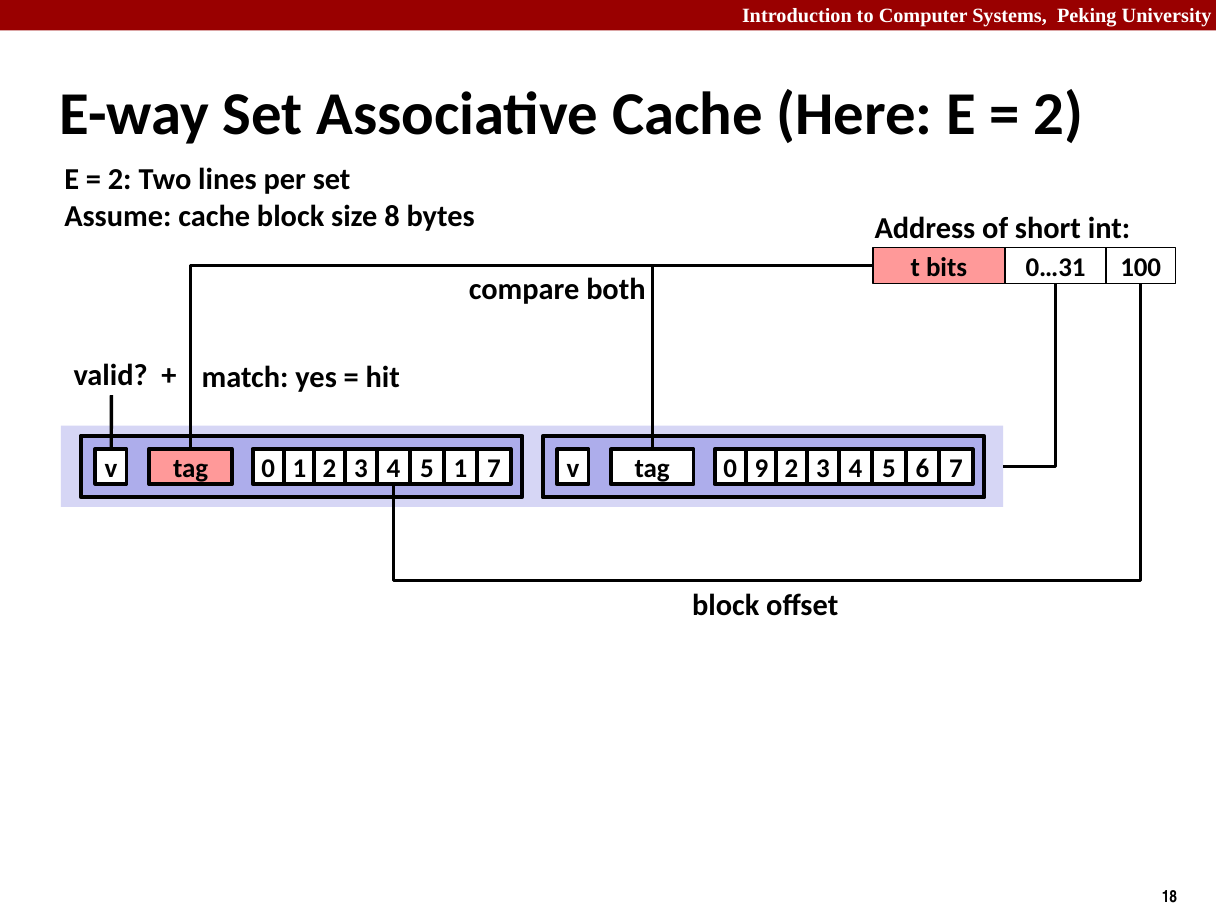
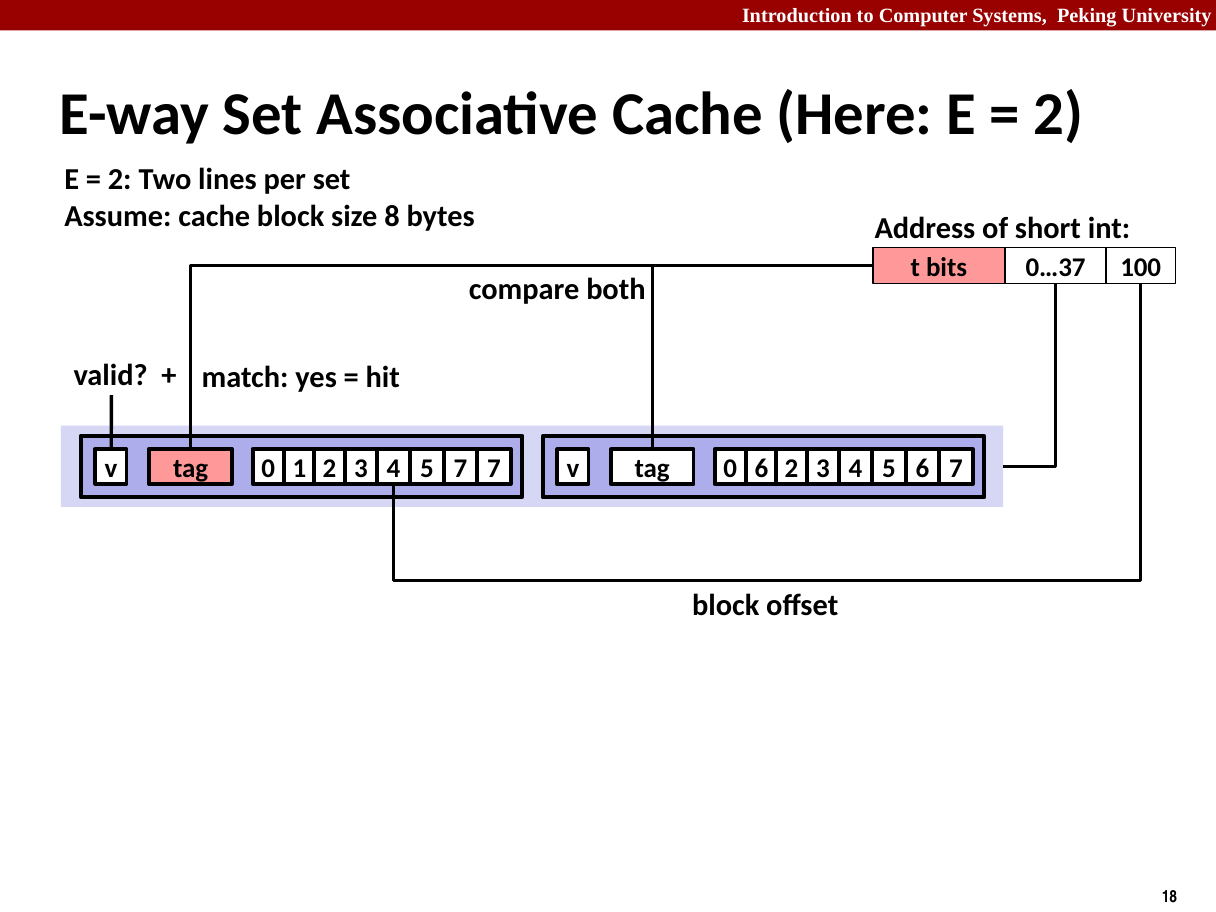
0…31: 0…31 -> 0…37
3 1: 1 -> 7
0 9: 9 -> 6
